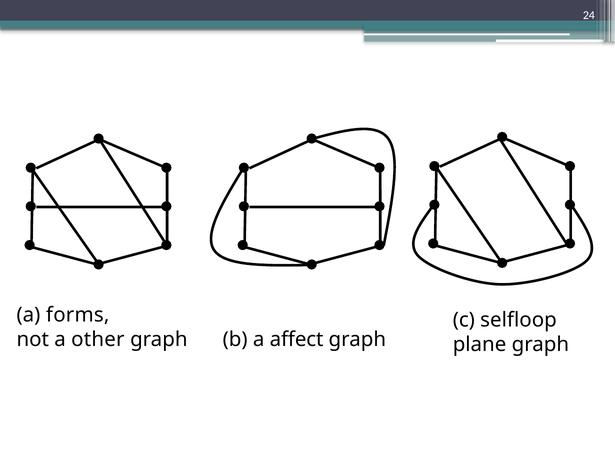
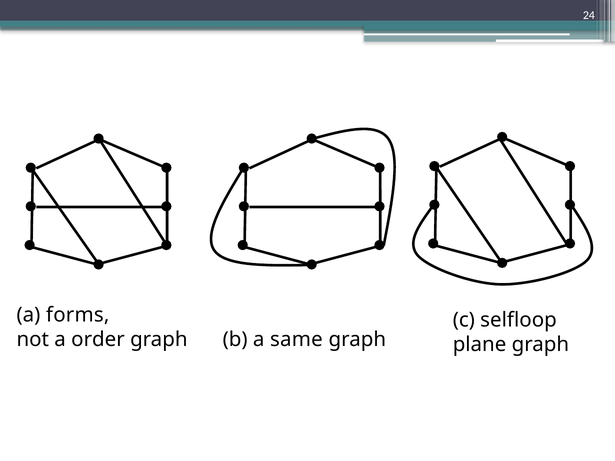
other: other -> order
affect: affect -> same
